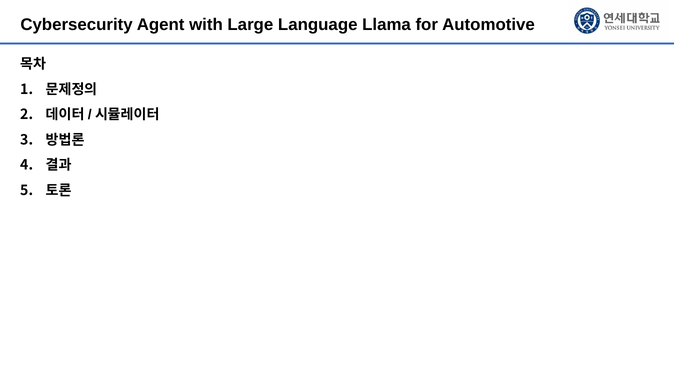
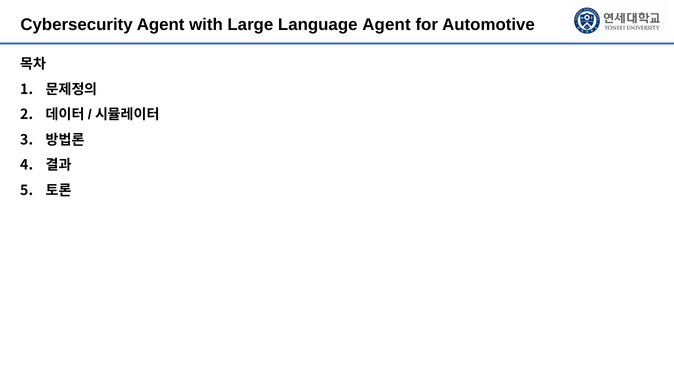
Language Llama: Llama -> Agent
